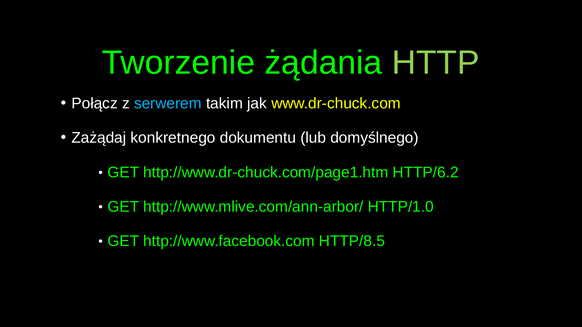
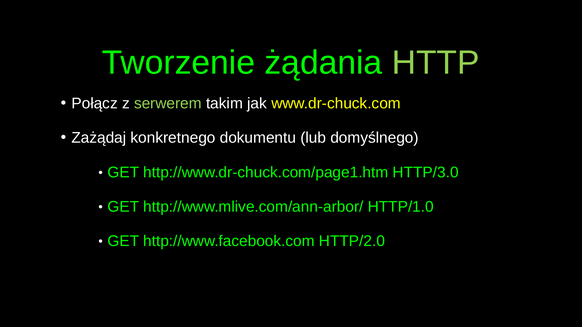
serwerem colour: light blue -> light green
HTTP/6.2: HTTP/6.2 -> HTTP/3.0
HTTP/8.5: HTTP/8.5 -> HTTP/2.0
